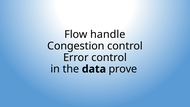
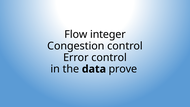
handle: handle -> integer
